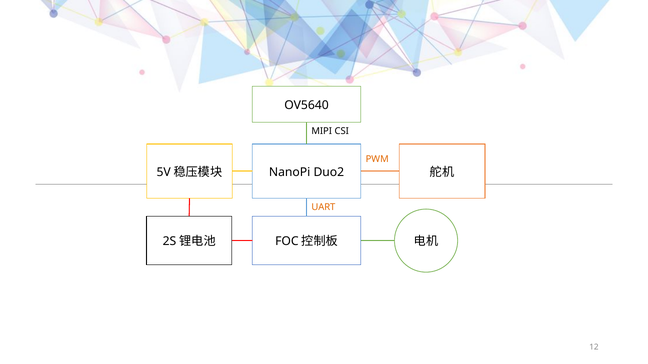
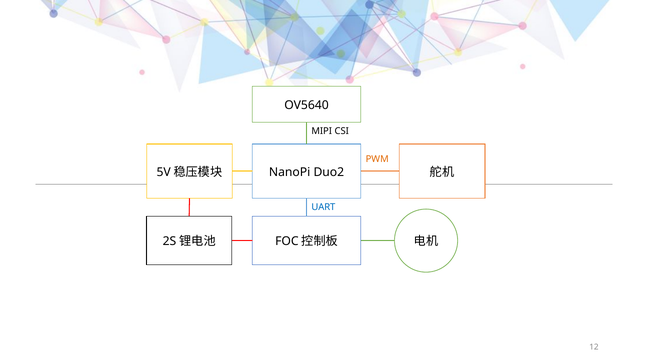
UART colour: orange -> blue
